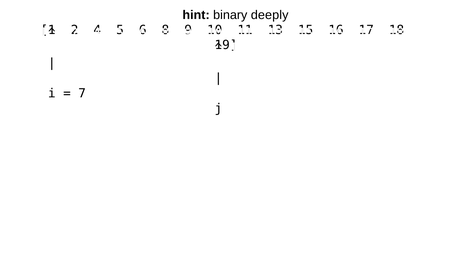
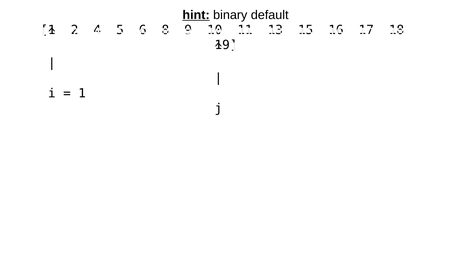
hint underline: none -> present
deeply: deeply -> default
7 at (82, 93): 7 -> 1
